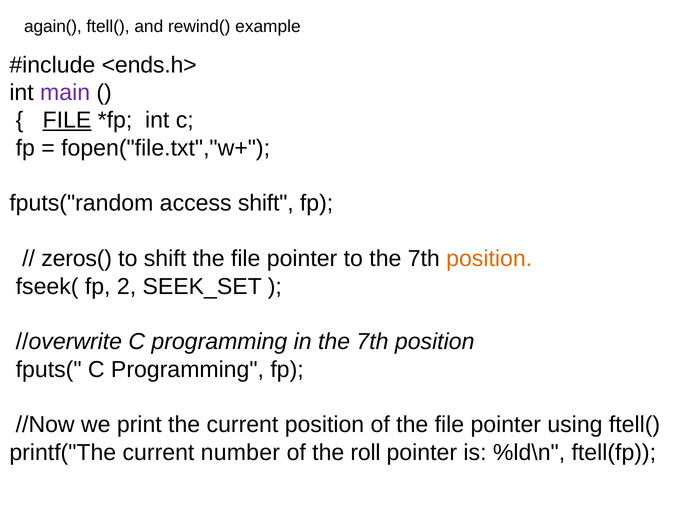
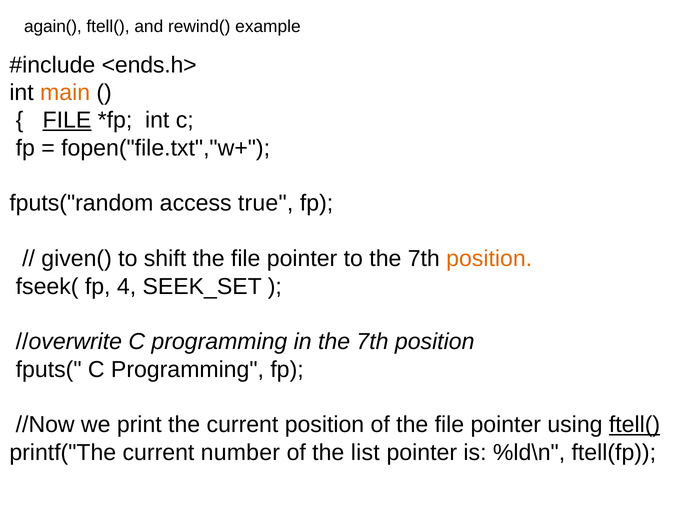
main colour: purple -> orange
access shift: shift -> true
zeros(: zeros( -> given(
2: 2 -> 4
ftell( at (635, 425) underline: none -> present
roll: roll -> list
